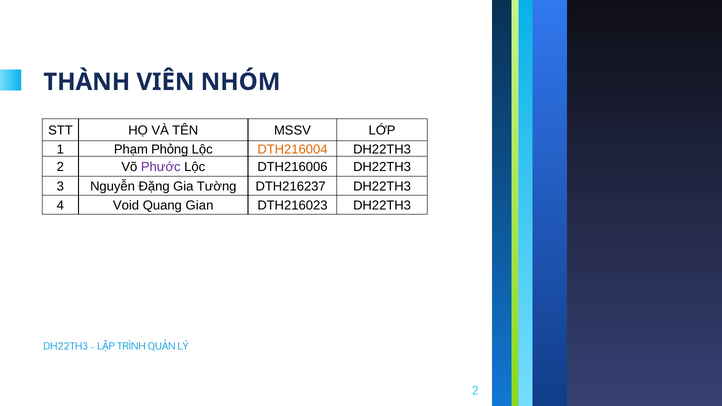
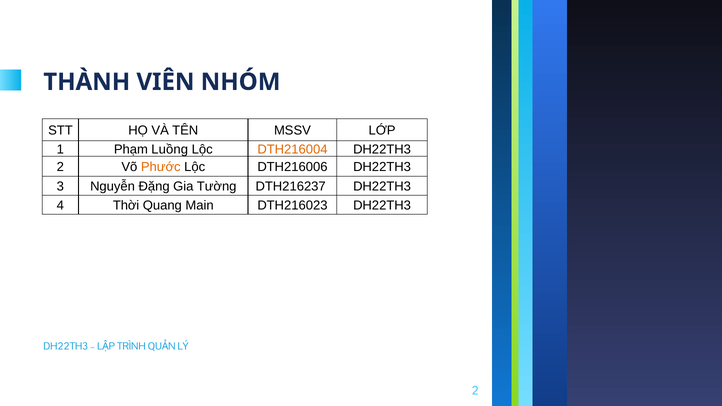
Phỏng: Phỏng -> Luồng
Phước colour: purple -> orange
Void: Void -> Thời
Gian: Gian -> Main
